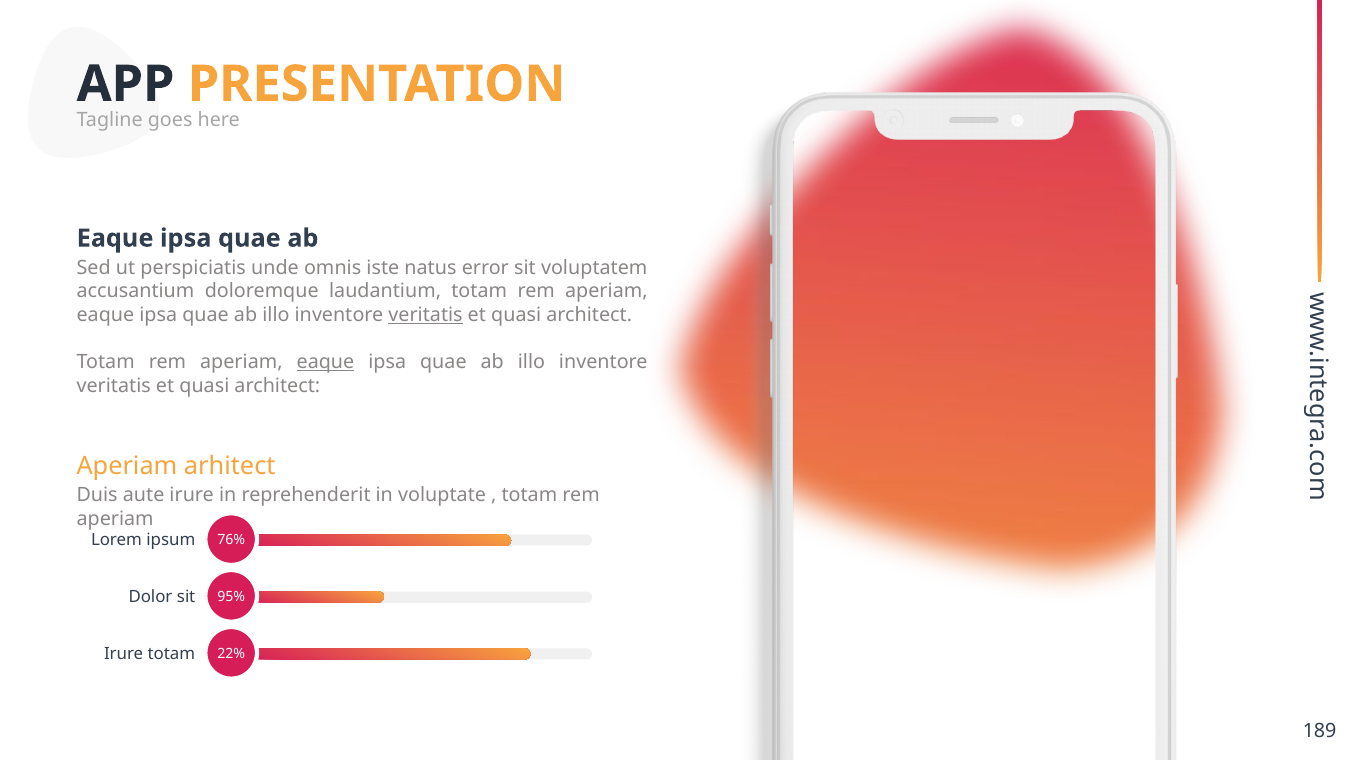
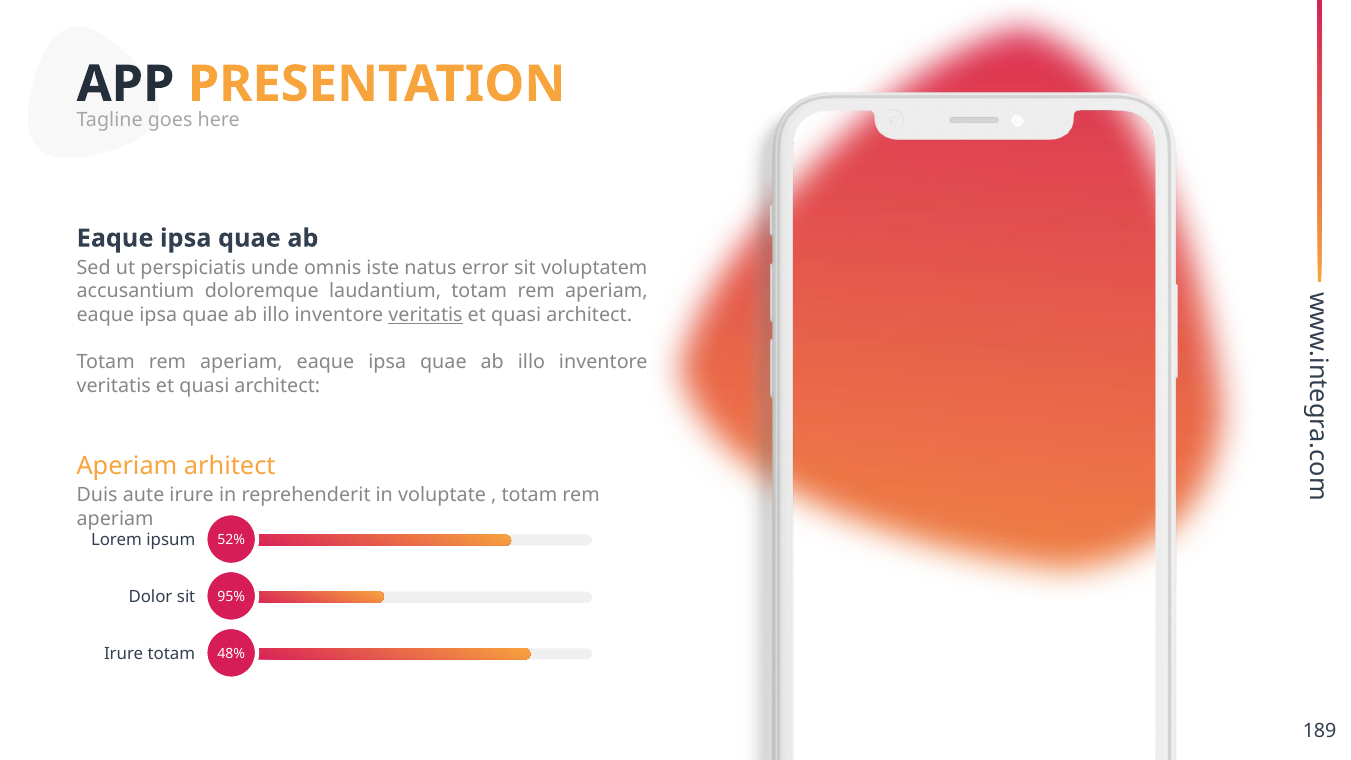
eaque at (325, 362) underline: present -> none
76%: 76% -> 52%
22%: 22% -> 48%
